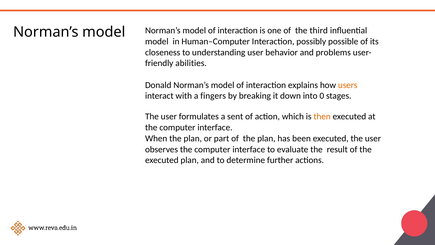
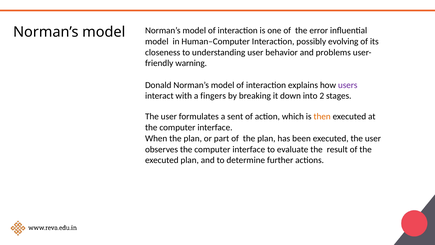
third: third -> error
possible: possible -> evolving
abilities: abilities -> warning
users colour: orange -> purple
0: 0 -> 2
